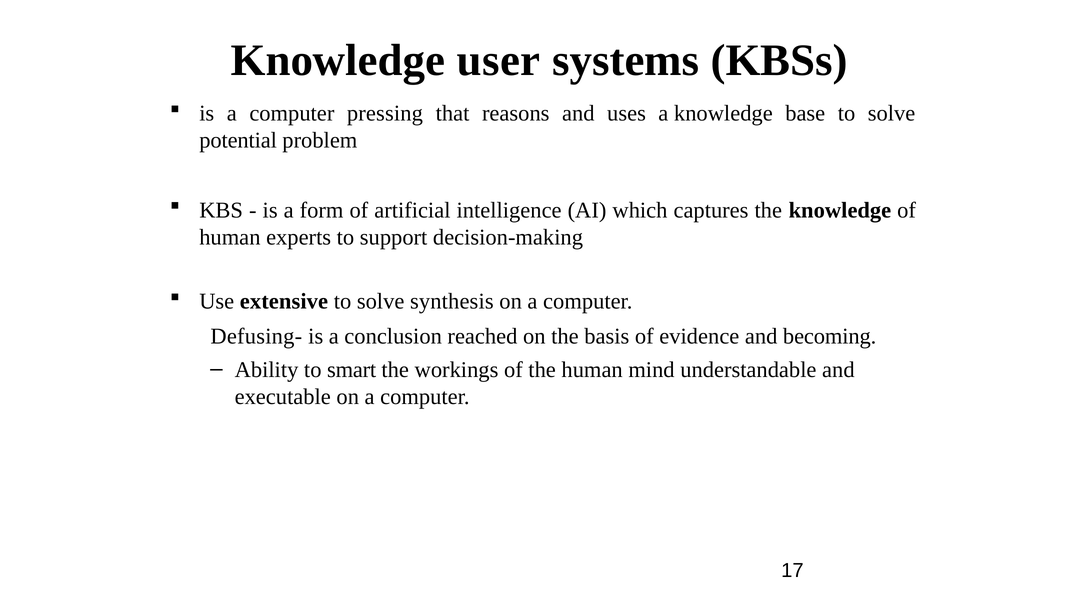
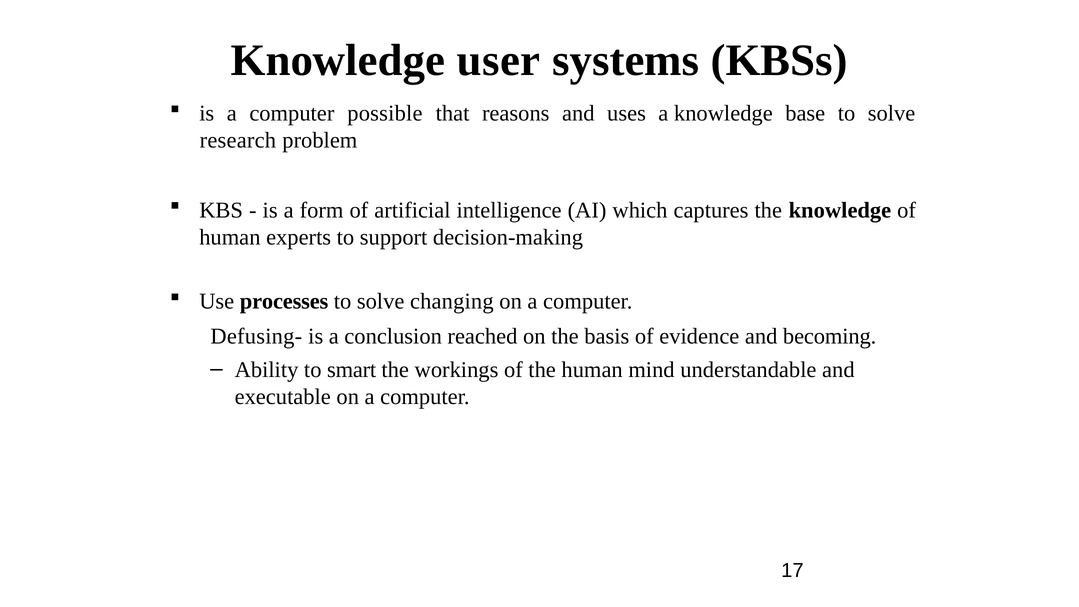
pressing: pressing -> possible
potential: potential -> research
extensive: extensive -> processes
synthesis: synthesis -> changing
